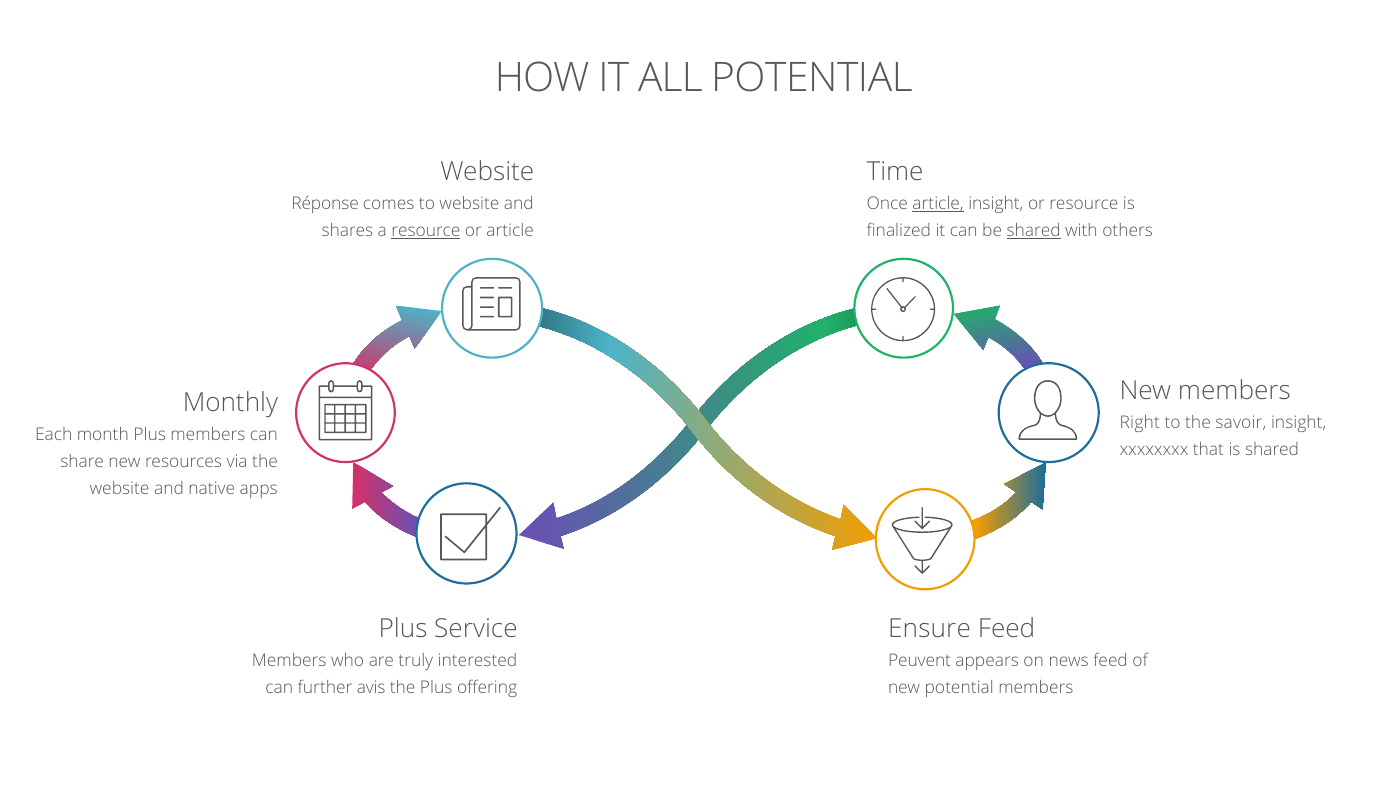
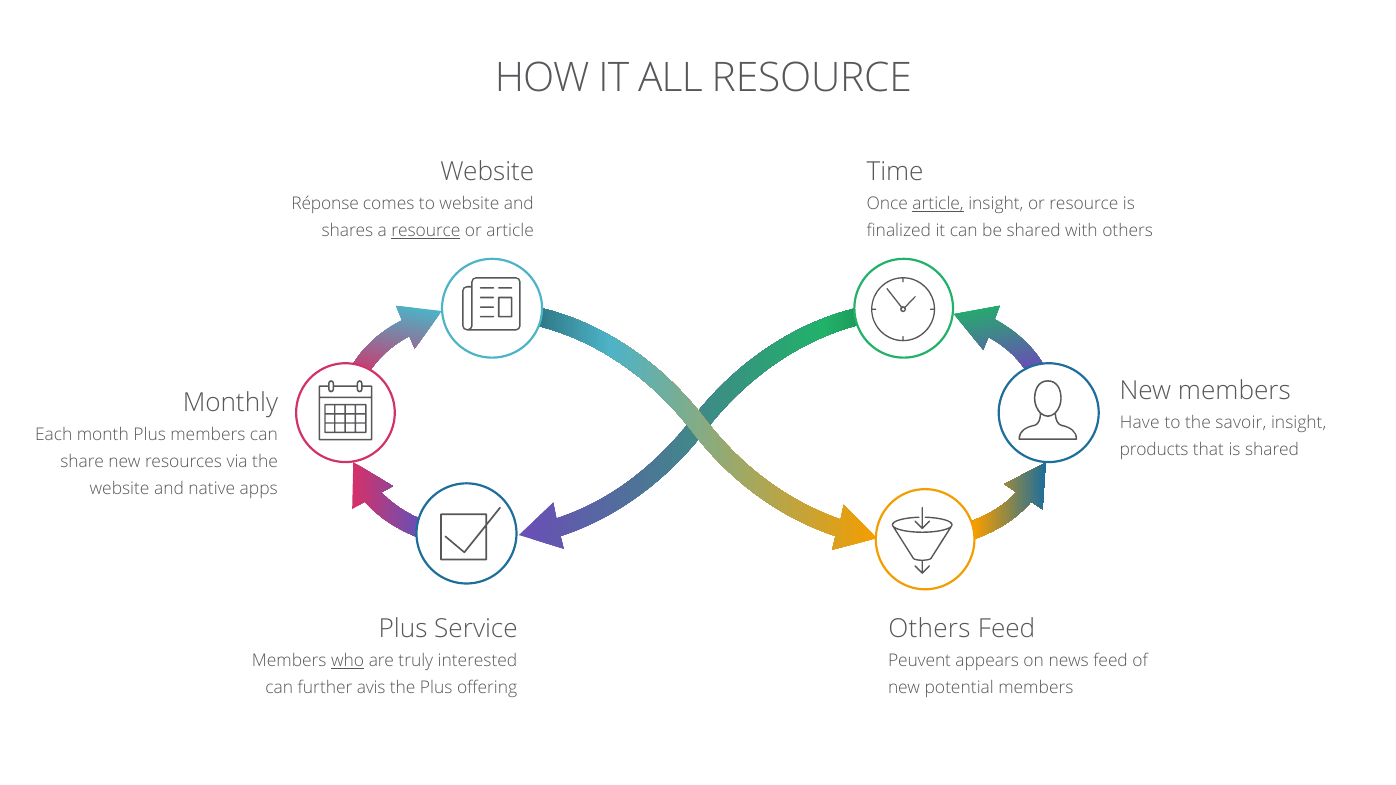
ALL POTENTIAL: POTENTIAL -> RESOURCE
shared at (1034, 231) underline: present -> none
Right: Right -> Have
xxxxxxxx: xxxxxxxx -> products
Ensure at (930, 629): Ensure -> Others
who underline: none -> present
